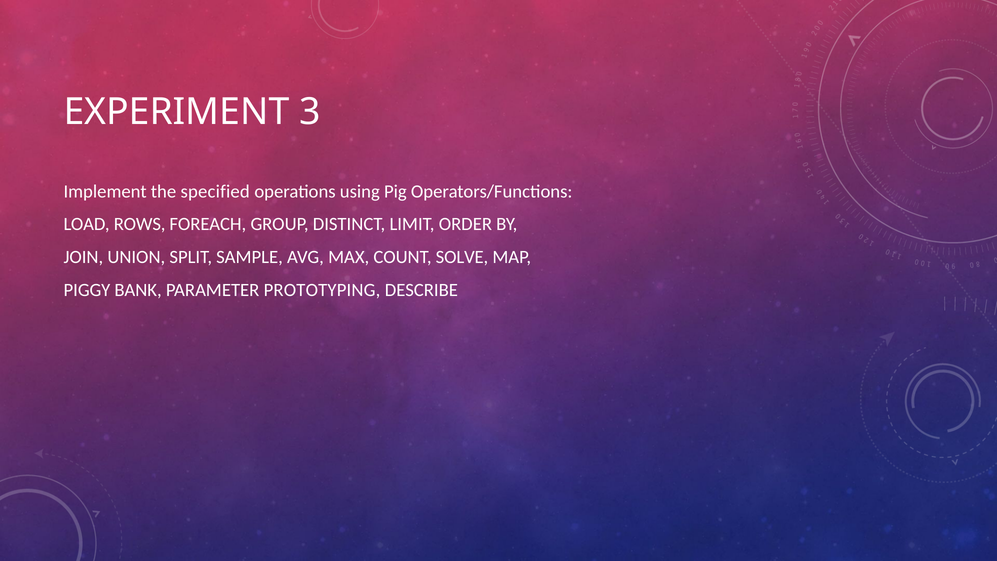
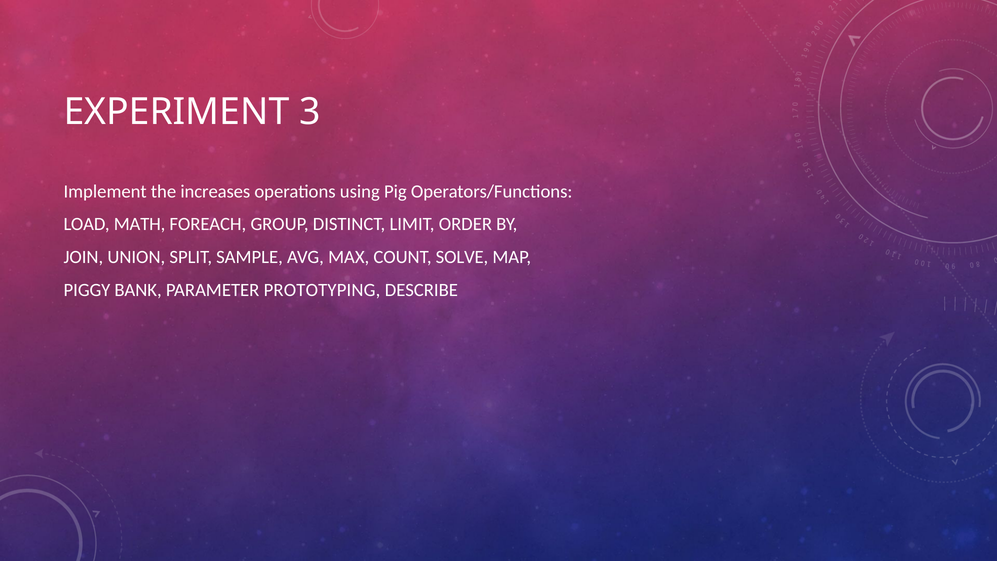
specified: specified -> increases
ROWS: ROWS -> MATH
